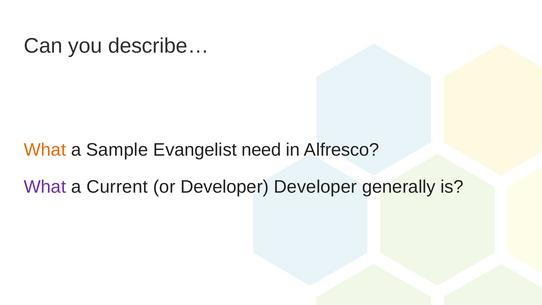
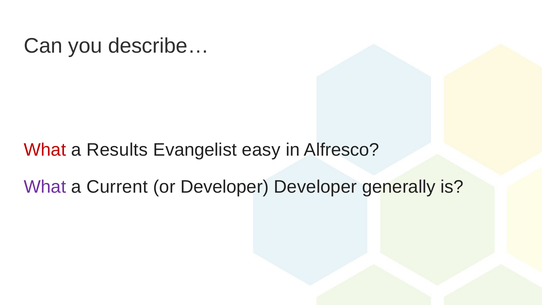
What at (45, 150) colour: orange -> red
Sample: Sample -> Results
need: need -> easy
